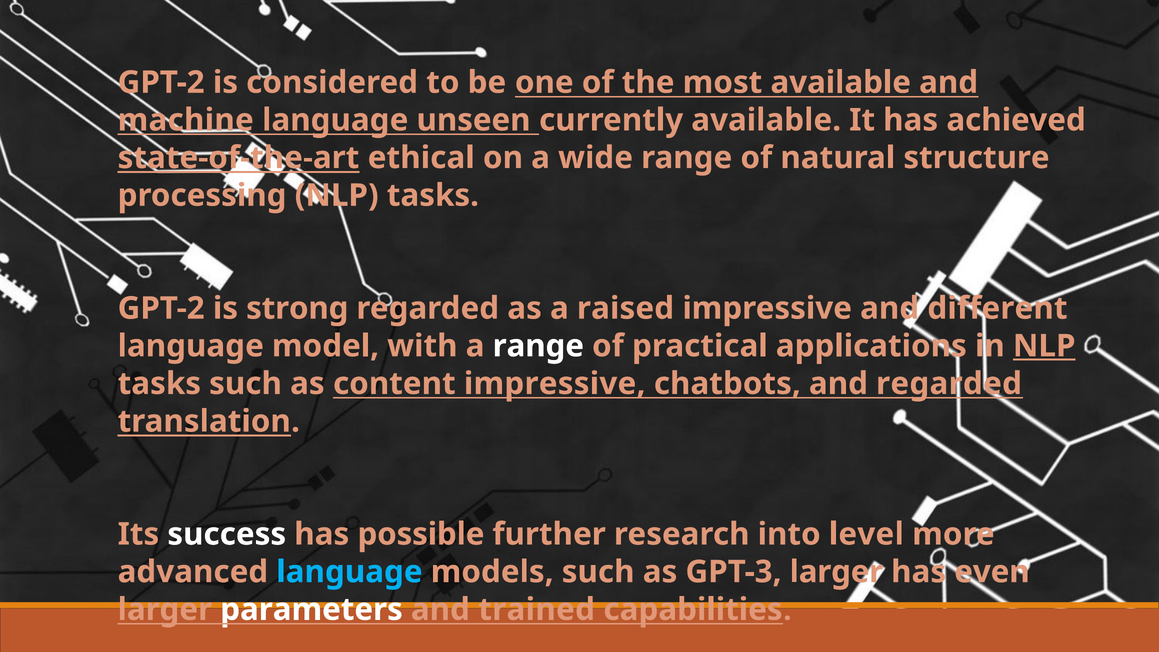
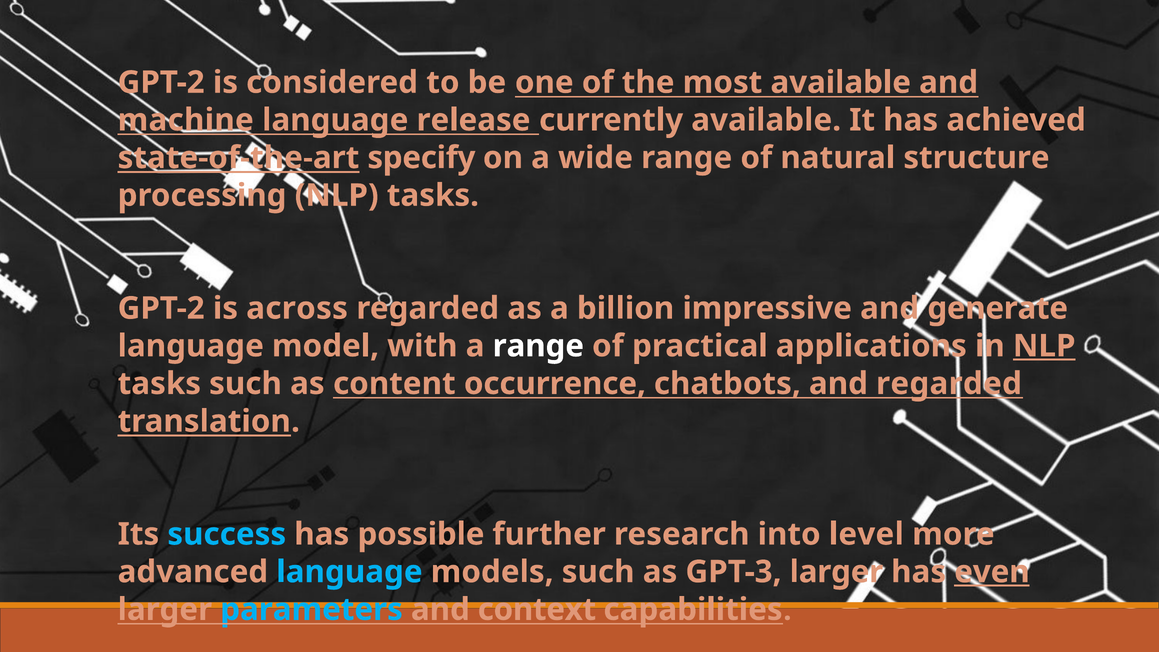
unseen: unseen -> release
ethical: ethical -> specify
strong: strong -> across
raised: raised -> billion
different: different -> generate
content impressive: impressive -> occurrence
success colour: white -> light blue
even underline: none -> present
parameters colour: white -> light blue
trained: trained -> context
